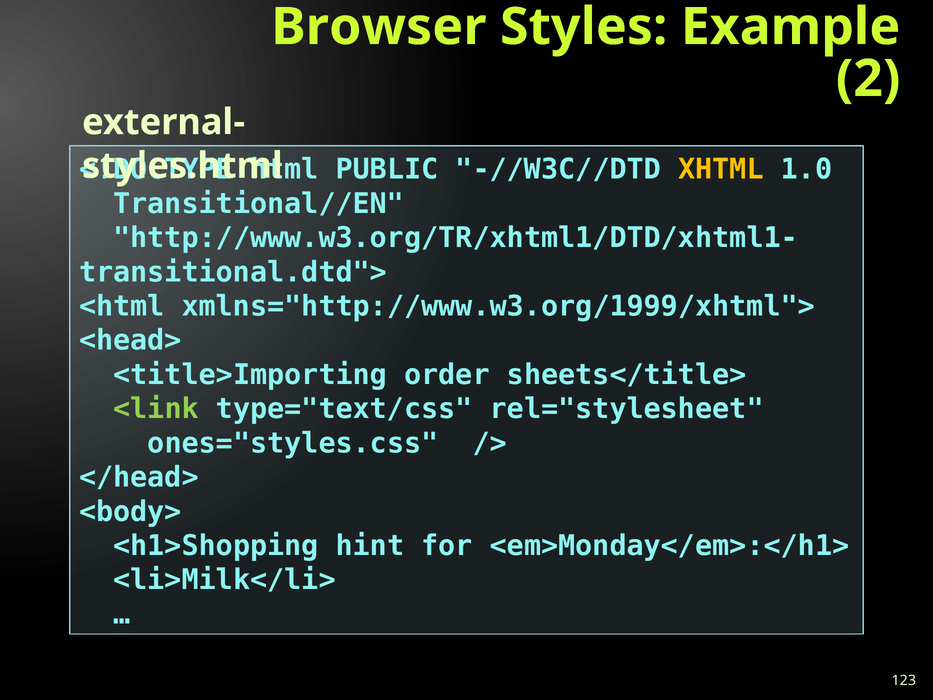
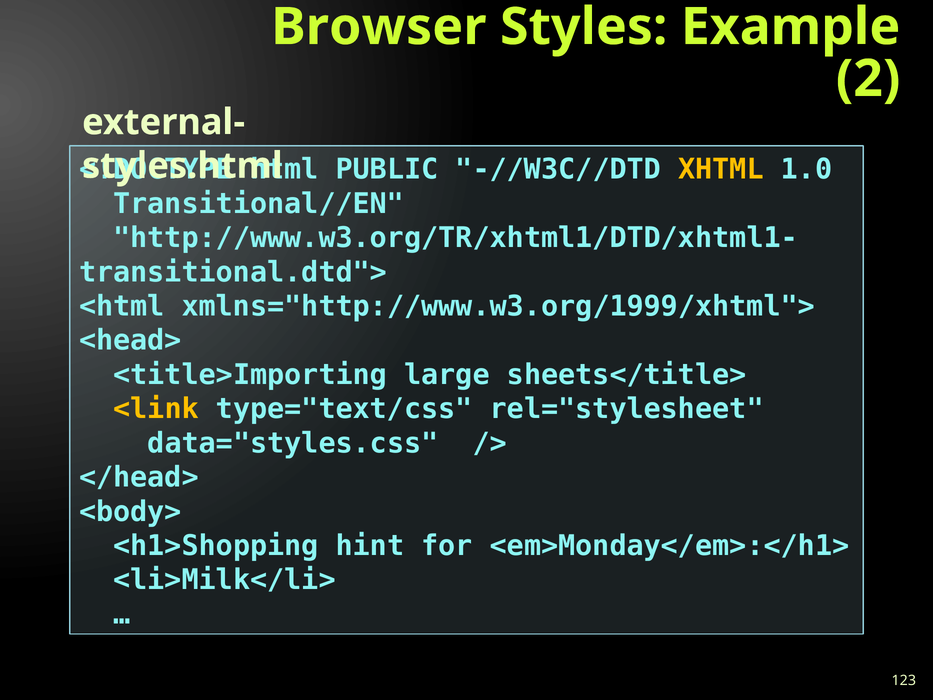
order: order -> large
<link colour: light green -> yellow
ones="styles.css: ones="styles.css -> data="styles.css
